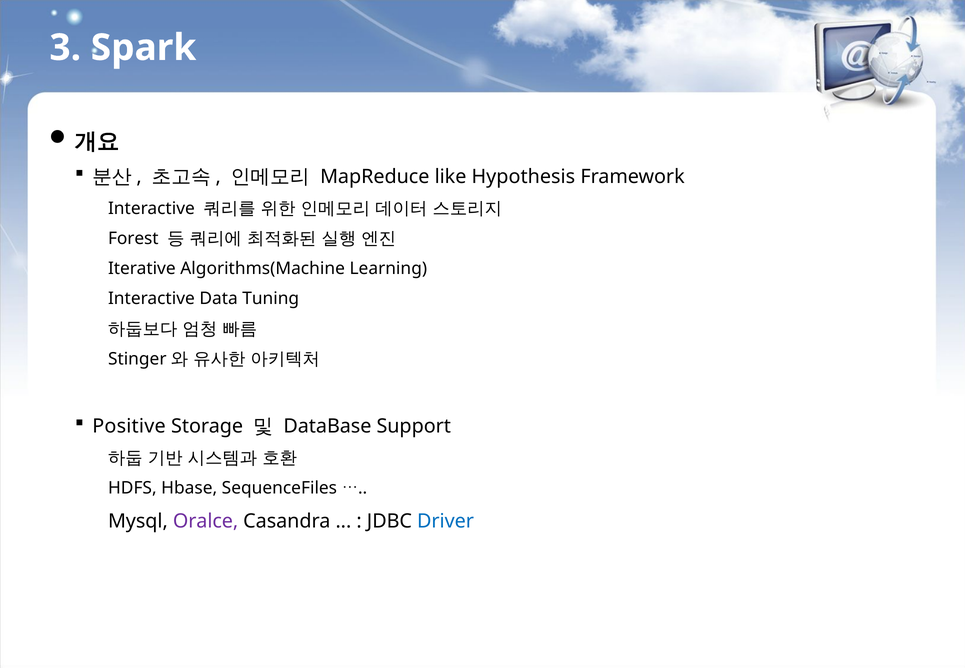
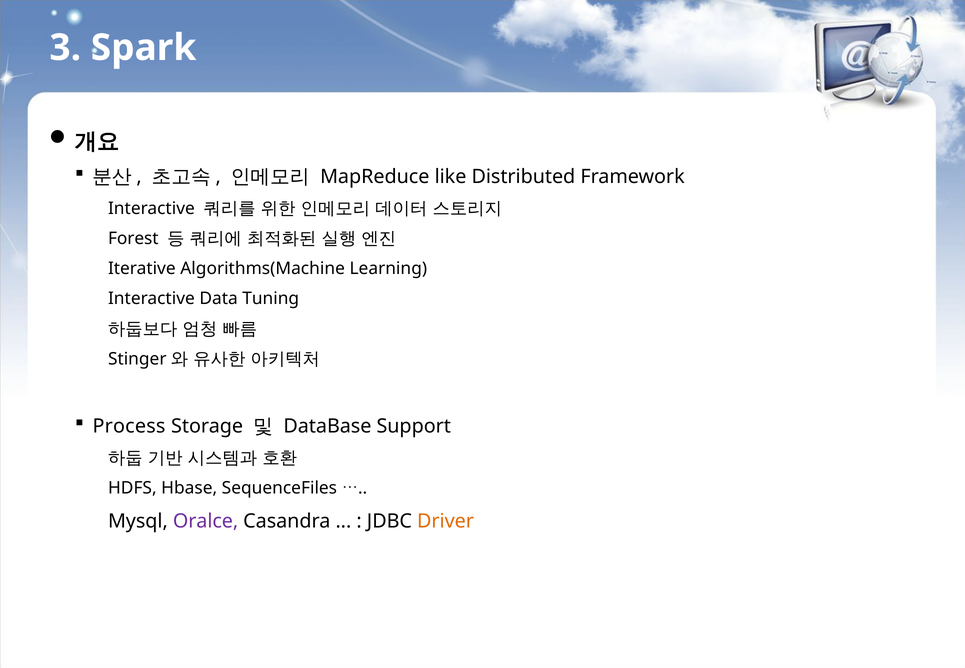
Hypothesis: Hypothesis -> Distributed
Positive: Positive -> Process
Driver colour: blue -> orange
